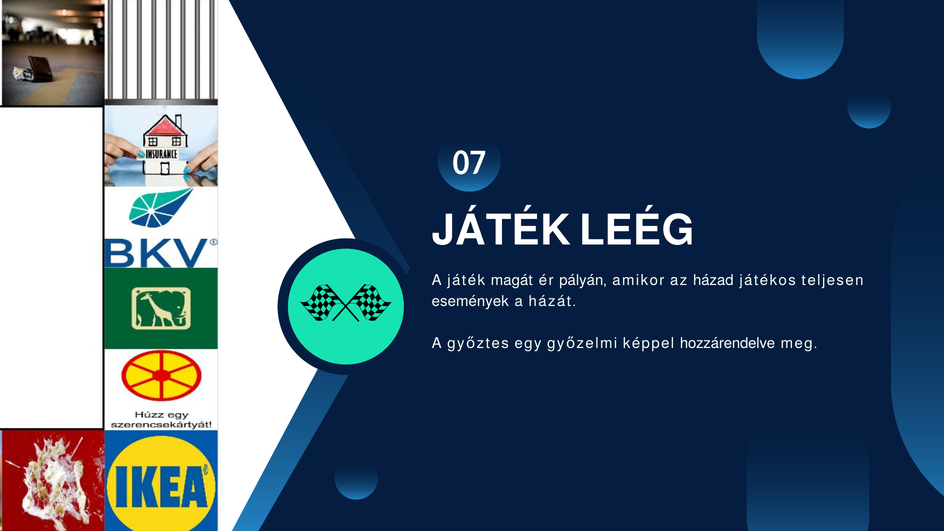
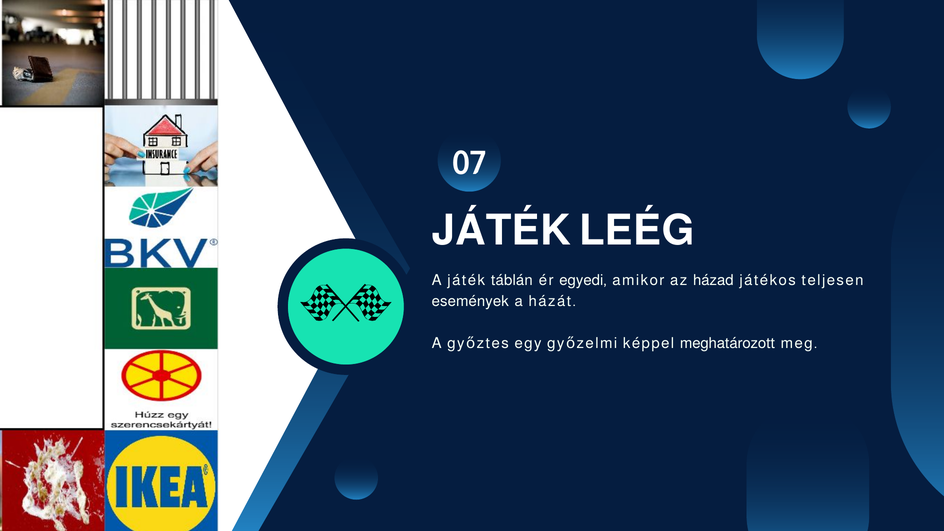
magát: magát -> táblán
pályán: pályán -> egyedi
hozzárendelve: hozzárendelve -> meghatározott
